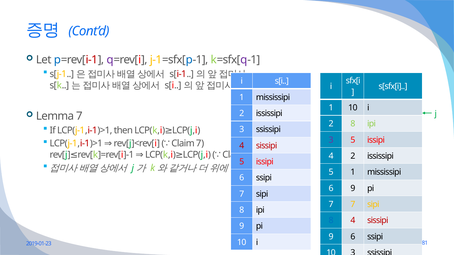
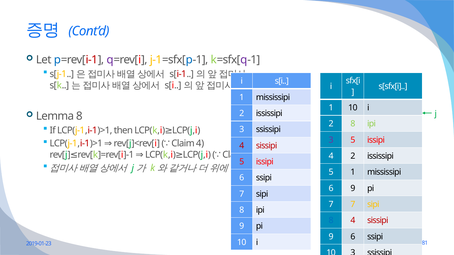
Lemma 7: 7 -> 8
Claim 7: 7 -> 4
